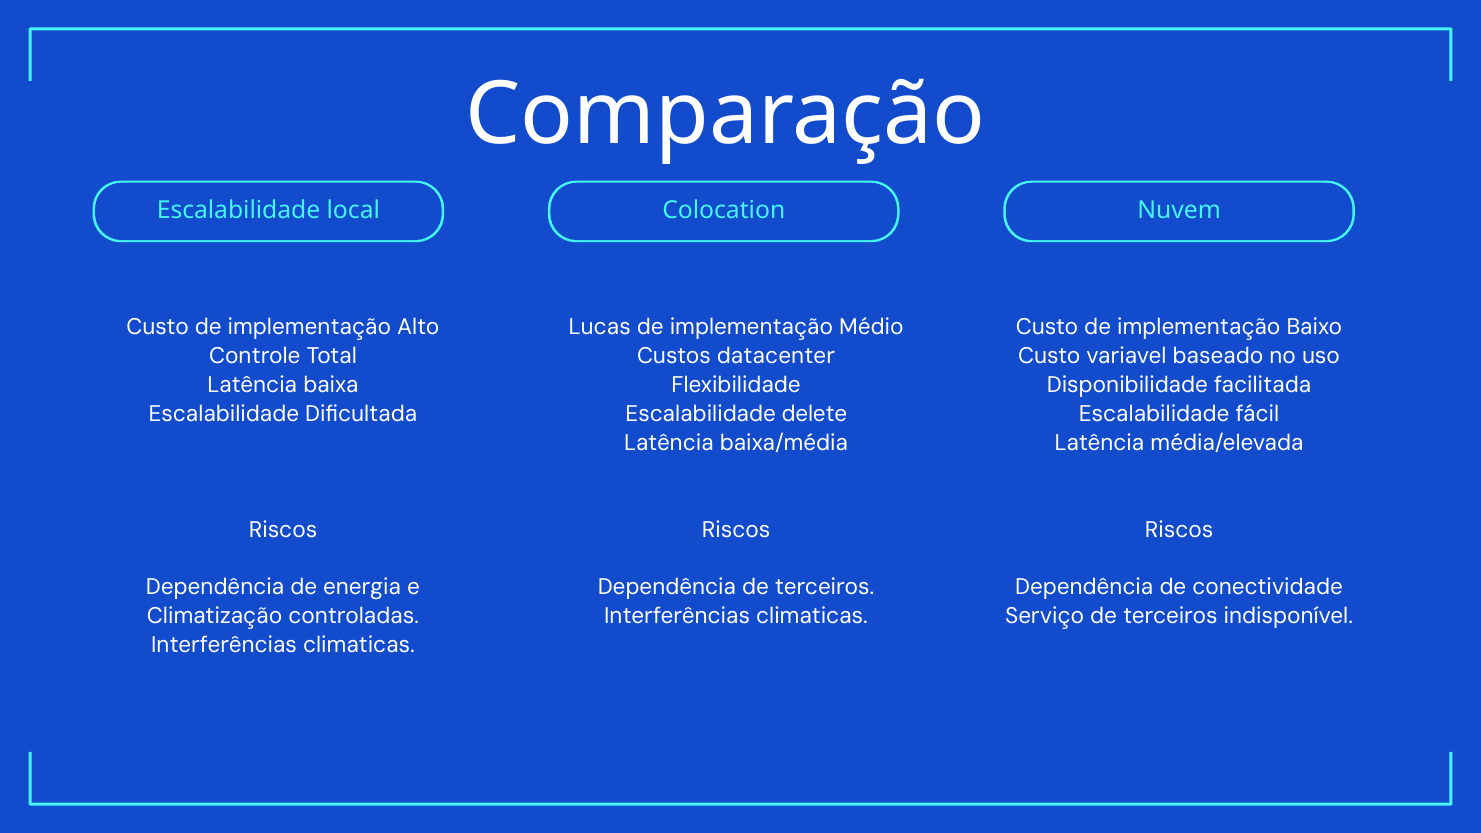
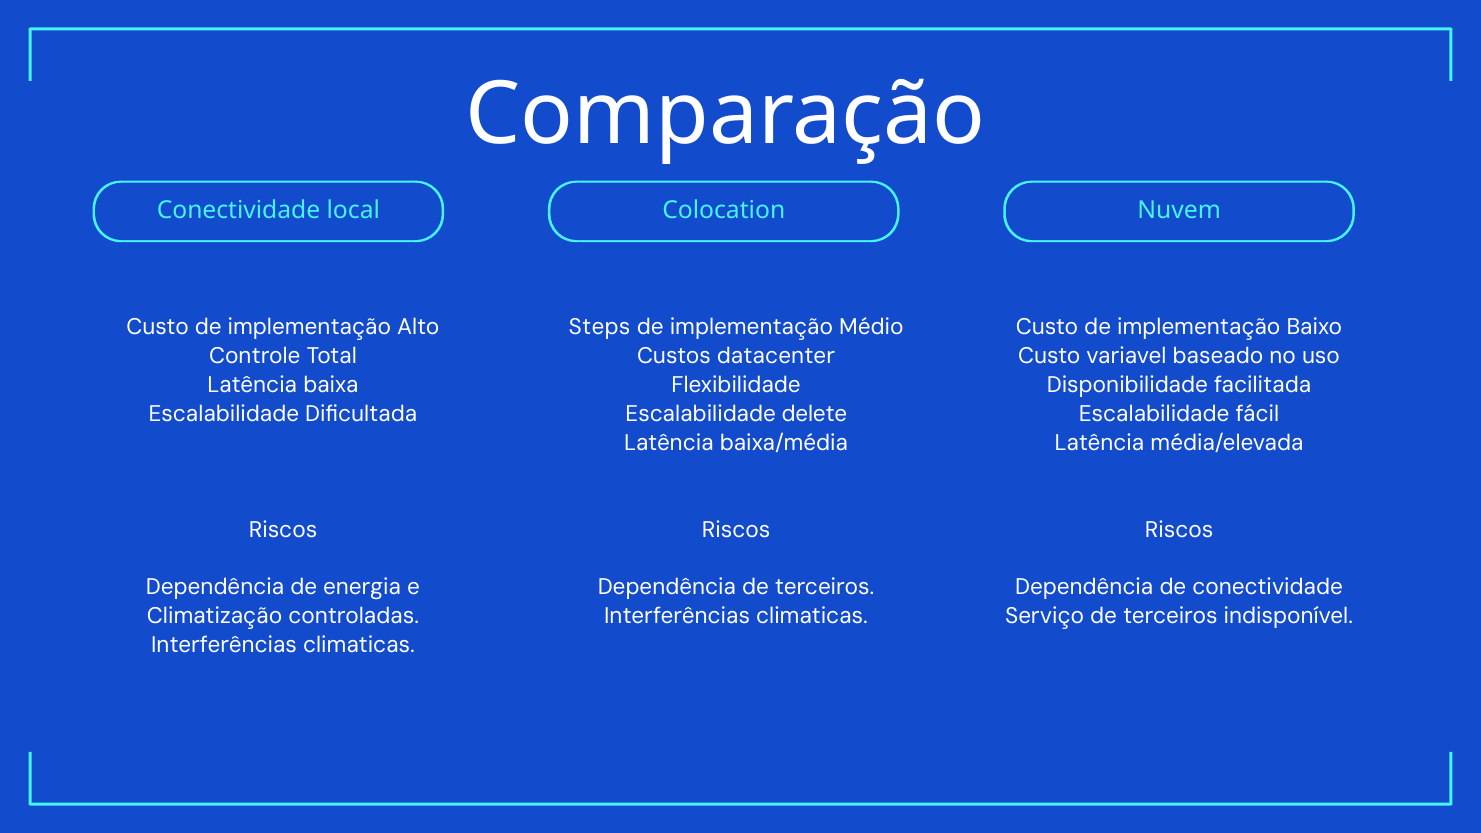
Escalabilidade at (239, 210): Escalabilidade -> Conectividade
Lucas: Lucas -> Steps
